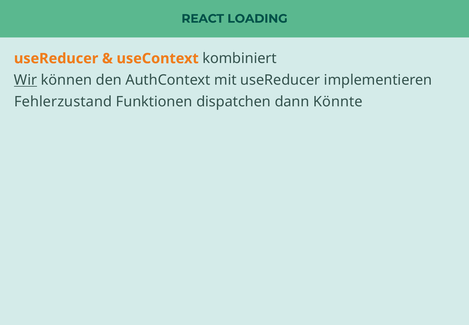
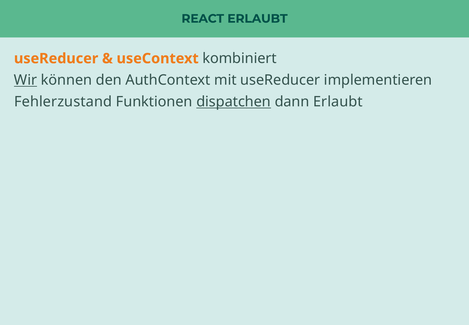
REACT LOADING: LOADING -> ERLAUBT
dispatchen underline: none -> present
dann Könnte: Könnte -> Erlaubt
